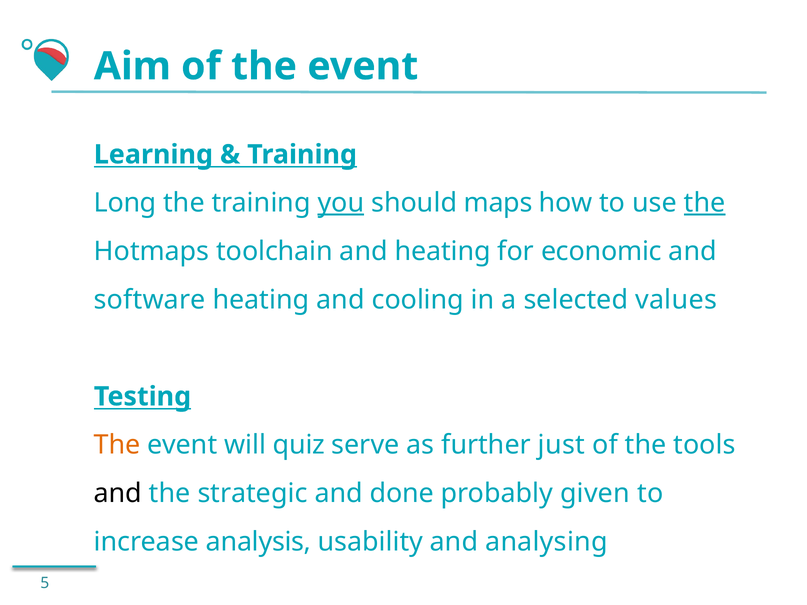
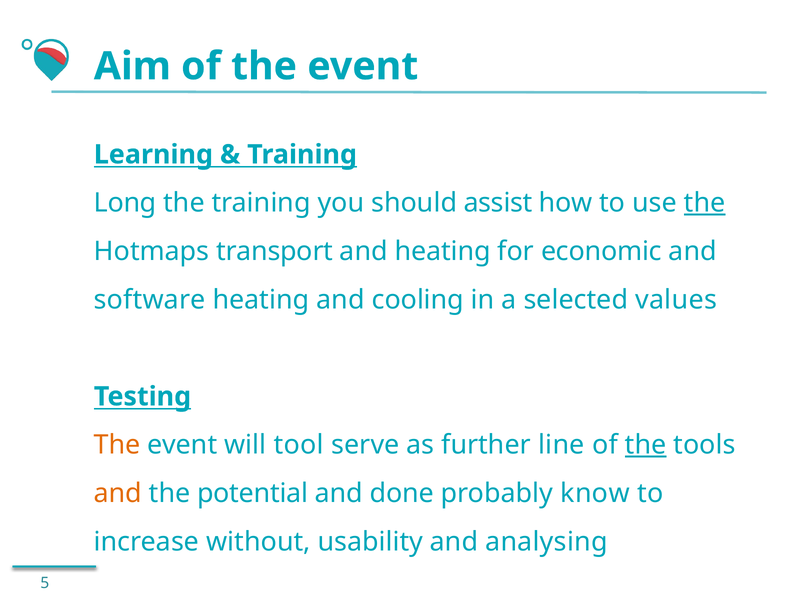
you underline: present -> none
maps: maps -> assist
toolchain: toolchain -> transport
quiz: quiz -> tool
just: just -> line
the at (646, 445) underline: none -> present
and at (118, 494) colour: black -> orange
strategic: strategic -> potential
given: given -> know
analysis: analysis -> without
